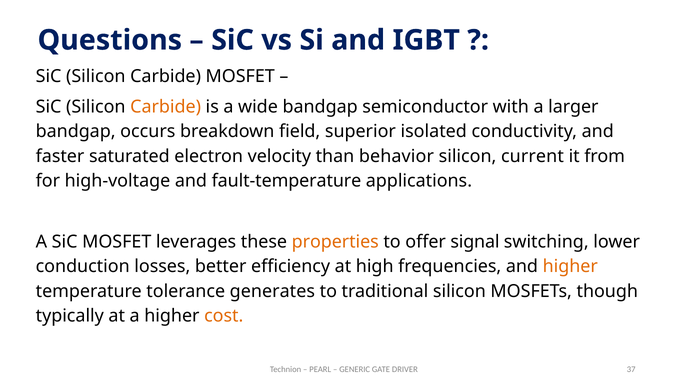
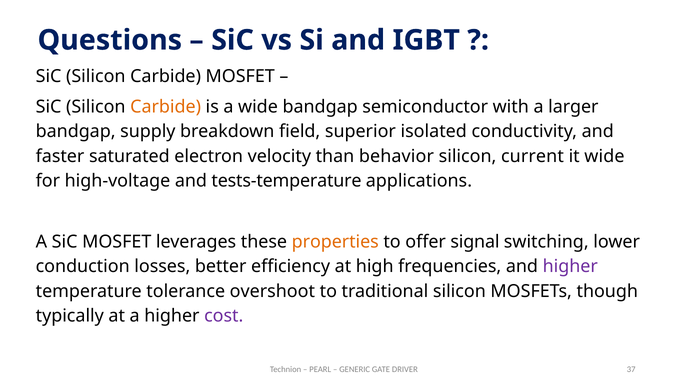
occurs: occurs -> supply
it from: from -> wide
fault-temperature: fault-temperature -> tests-temperature
higher at (570, 267) colour: orange -> purple
generates: generates -> overshoot
cost colour: orange -> purple
